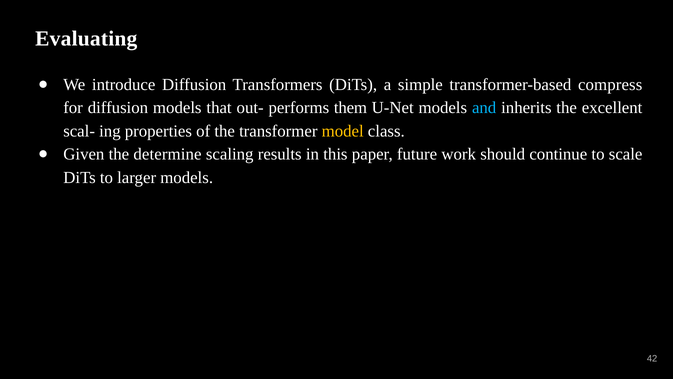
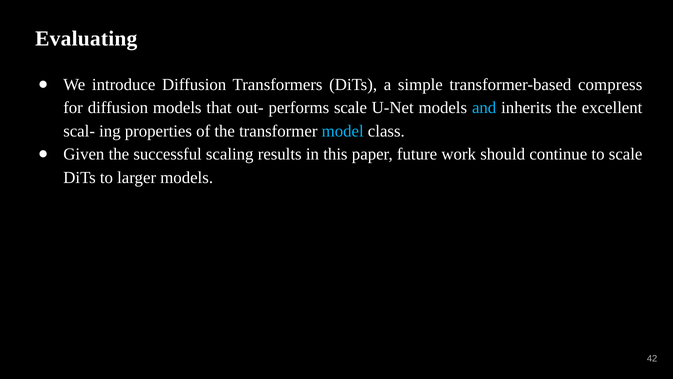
performs them: them -> scale
model colour: yellow -> light blue
determine: determine -> successful
